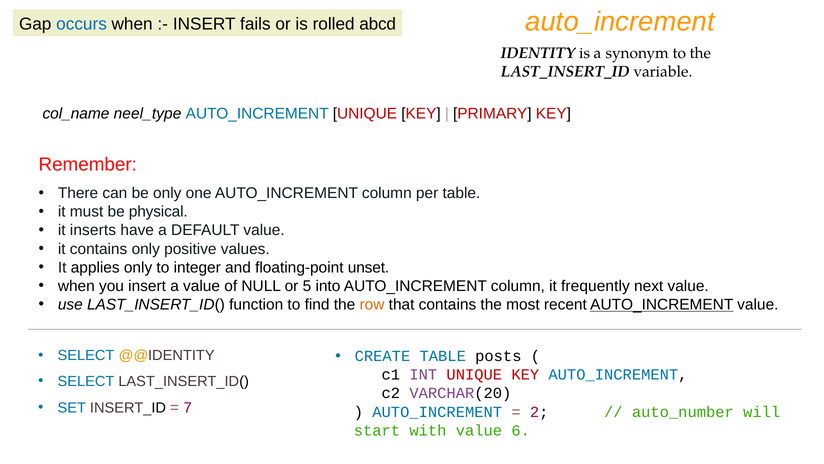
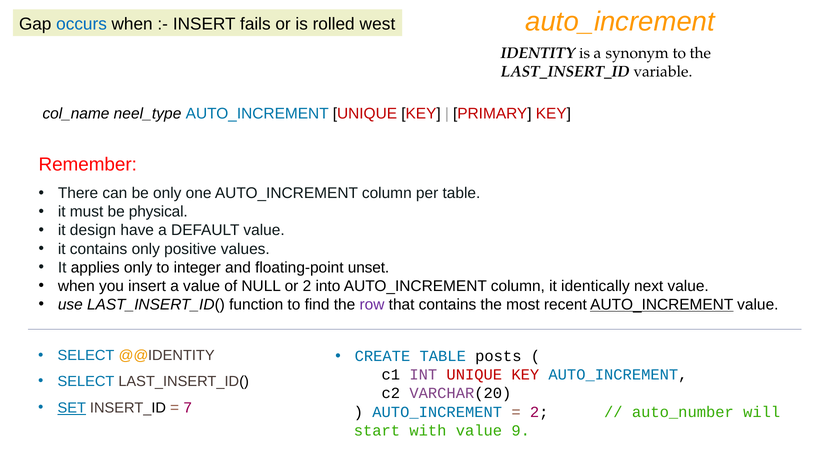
abcd: abcd -> west
inserts: inserts -> design
or 5: 5 -> 2
frequently: frequently -> identically
row colour: orange -> purple
SET underline: none -> present
6: 6 -> 9
